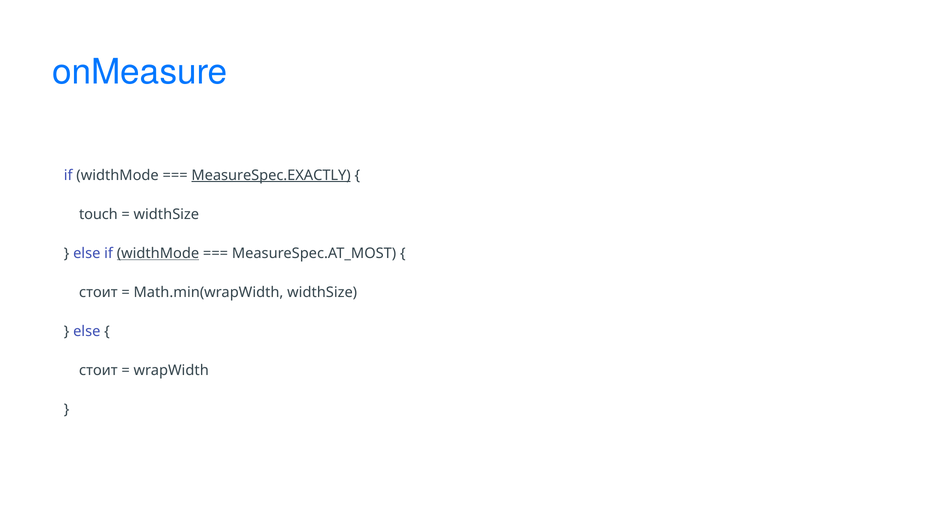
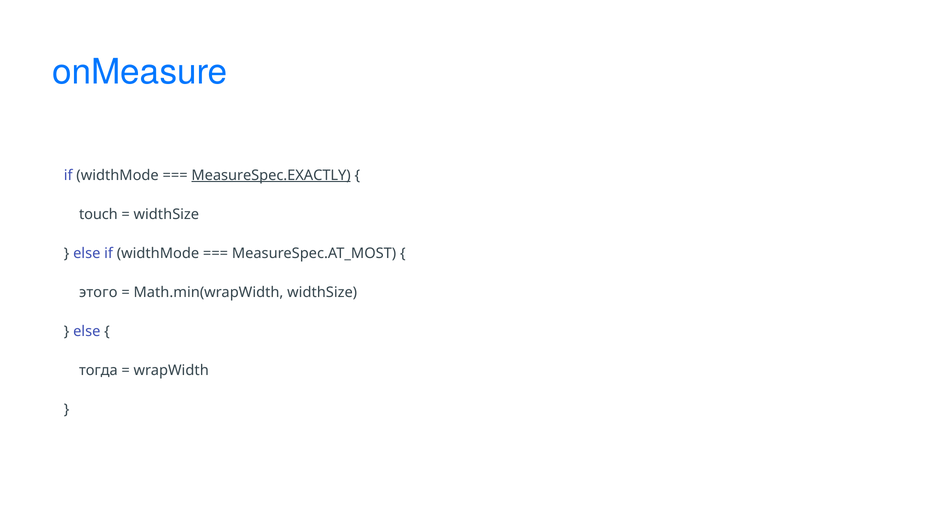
widthMode at (158, 254) underline: present -> none
стоит at (98, 293): стоит -> этого
стоит at (98, 371): стоит -> тогда
